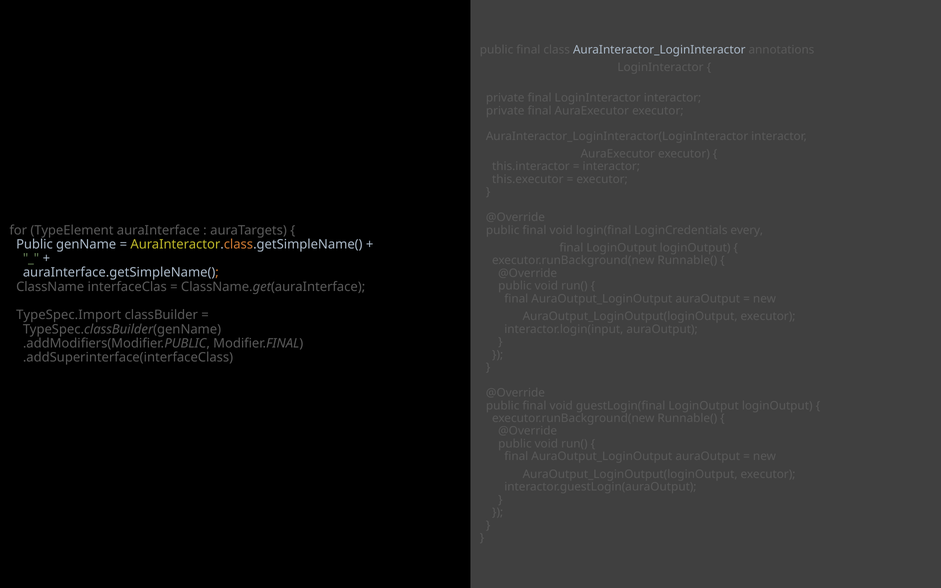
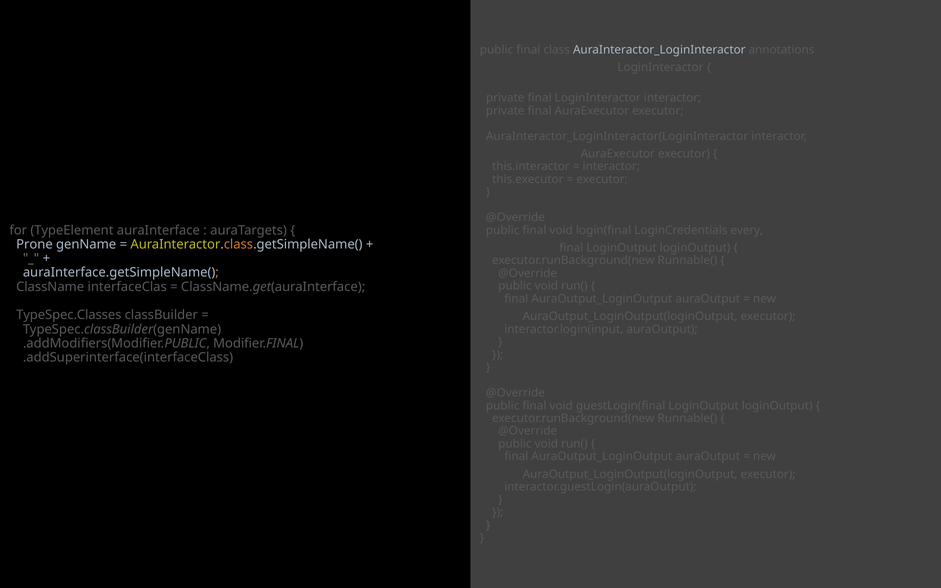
Public at (34, 244): Public -> Prone
TypeSpec.Import: TypeSpec.Import -> TypeSpec.Classes
